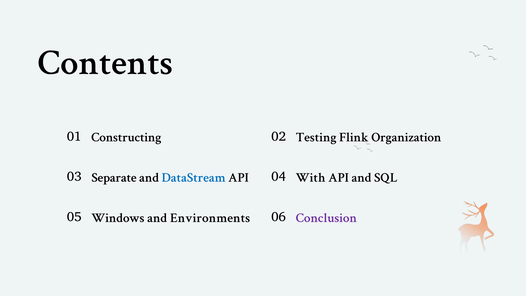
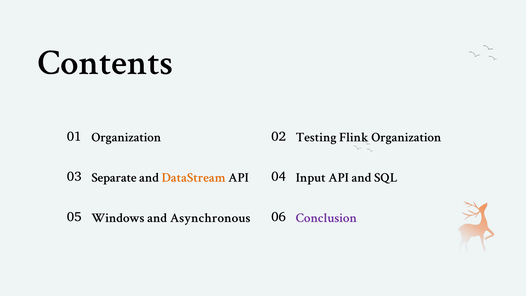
01 Constructing: Constructing -> Organization
DataStream colour: blue -> orange
With: With -> Input
Environments: Environments -> Asynchronous
